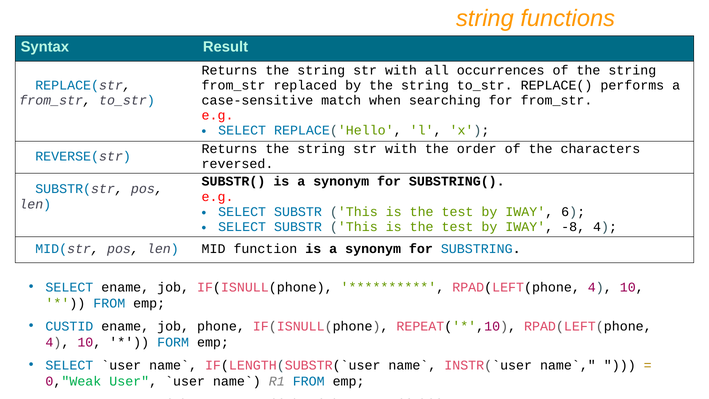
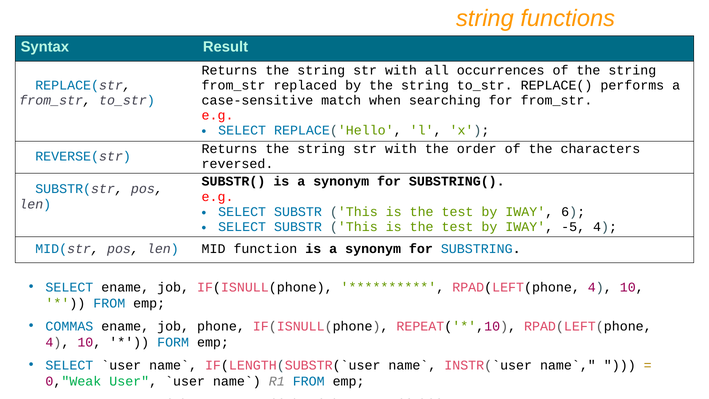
-8: -8 -> -5
CUSTID: CUSTID -> COMMAS
